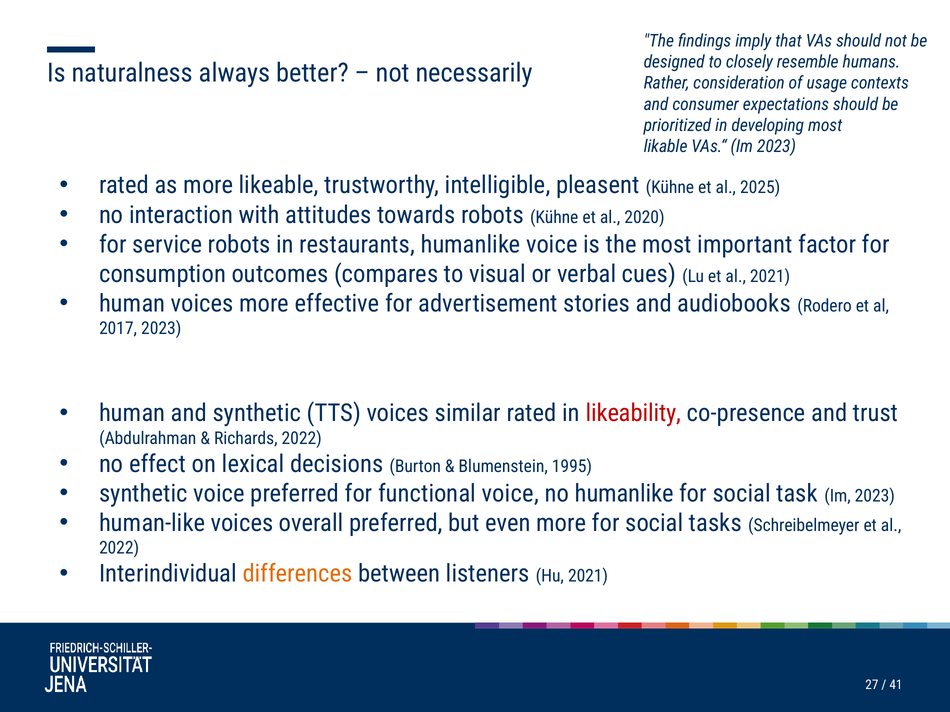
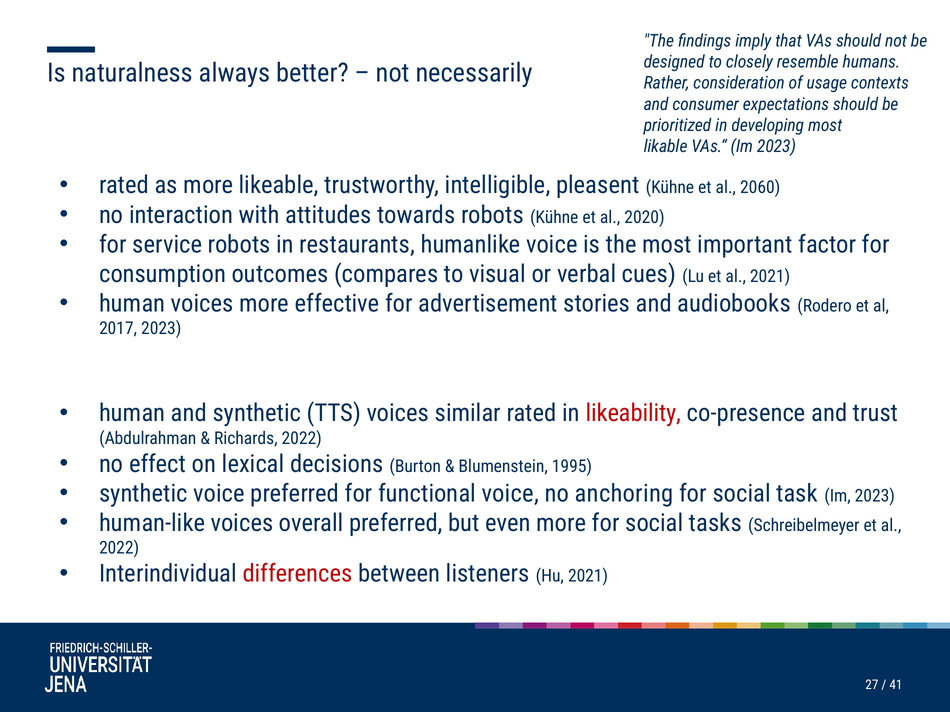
2025: 2025 -> 2060
no humanlike: humanlike -> anchoring
differences colour: orange -> red
